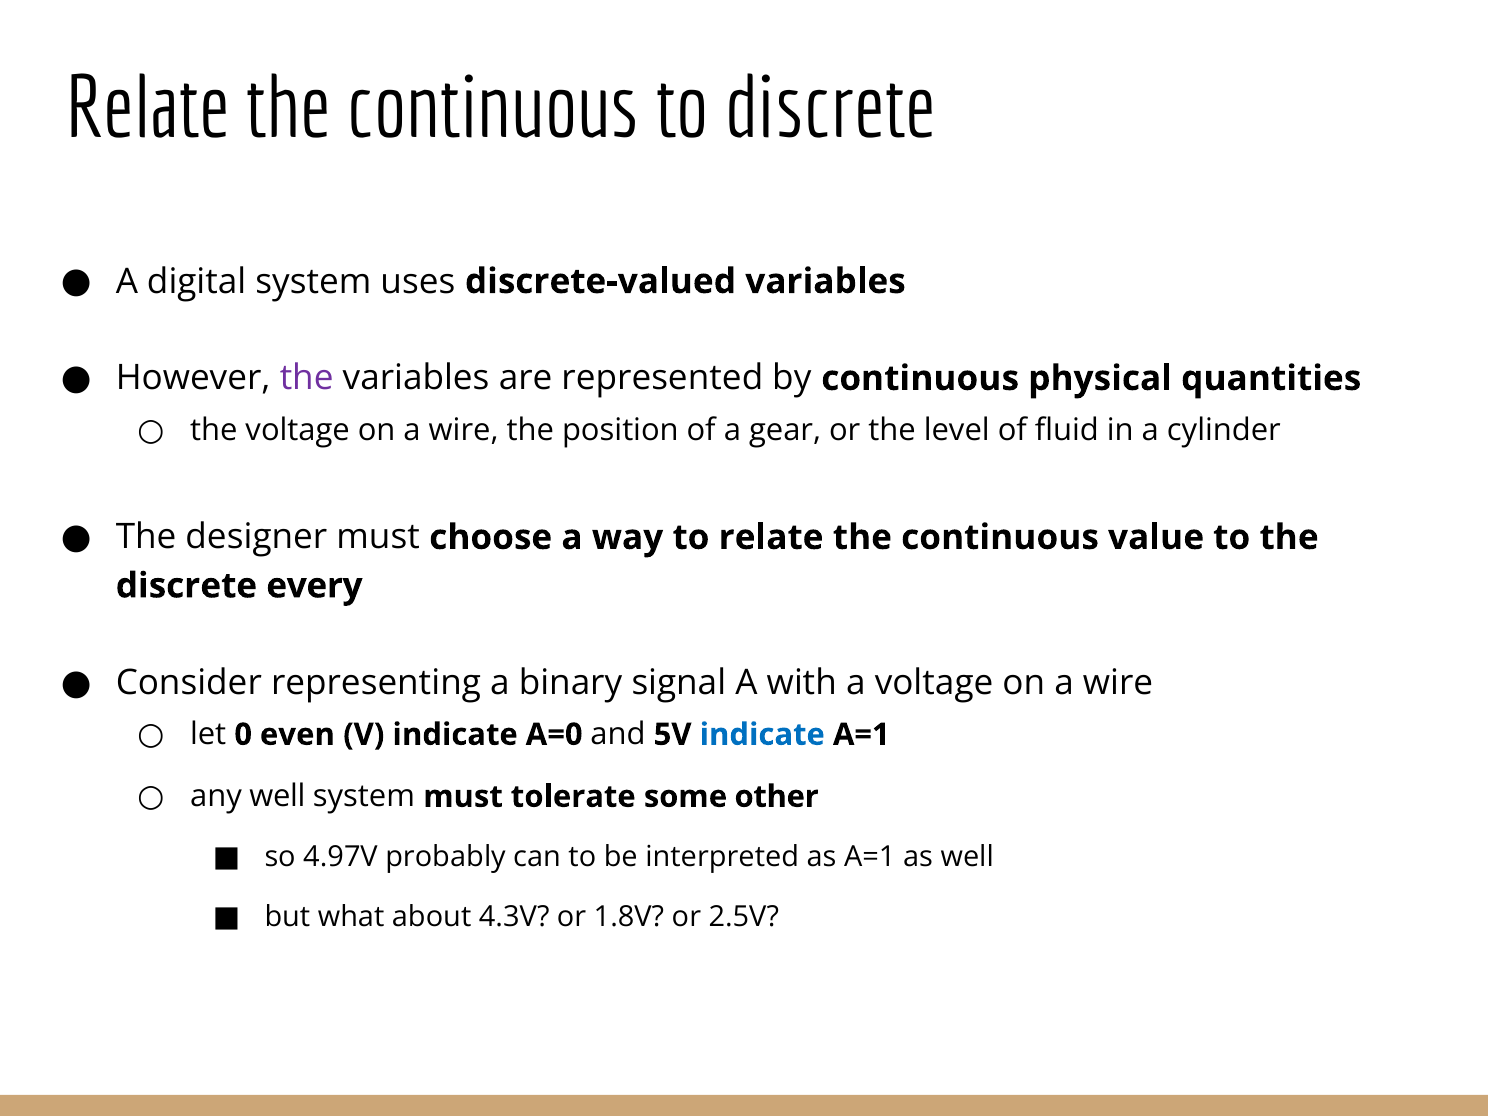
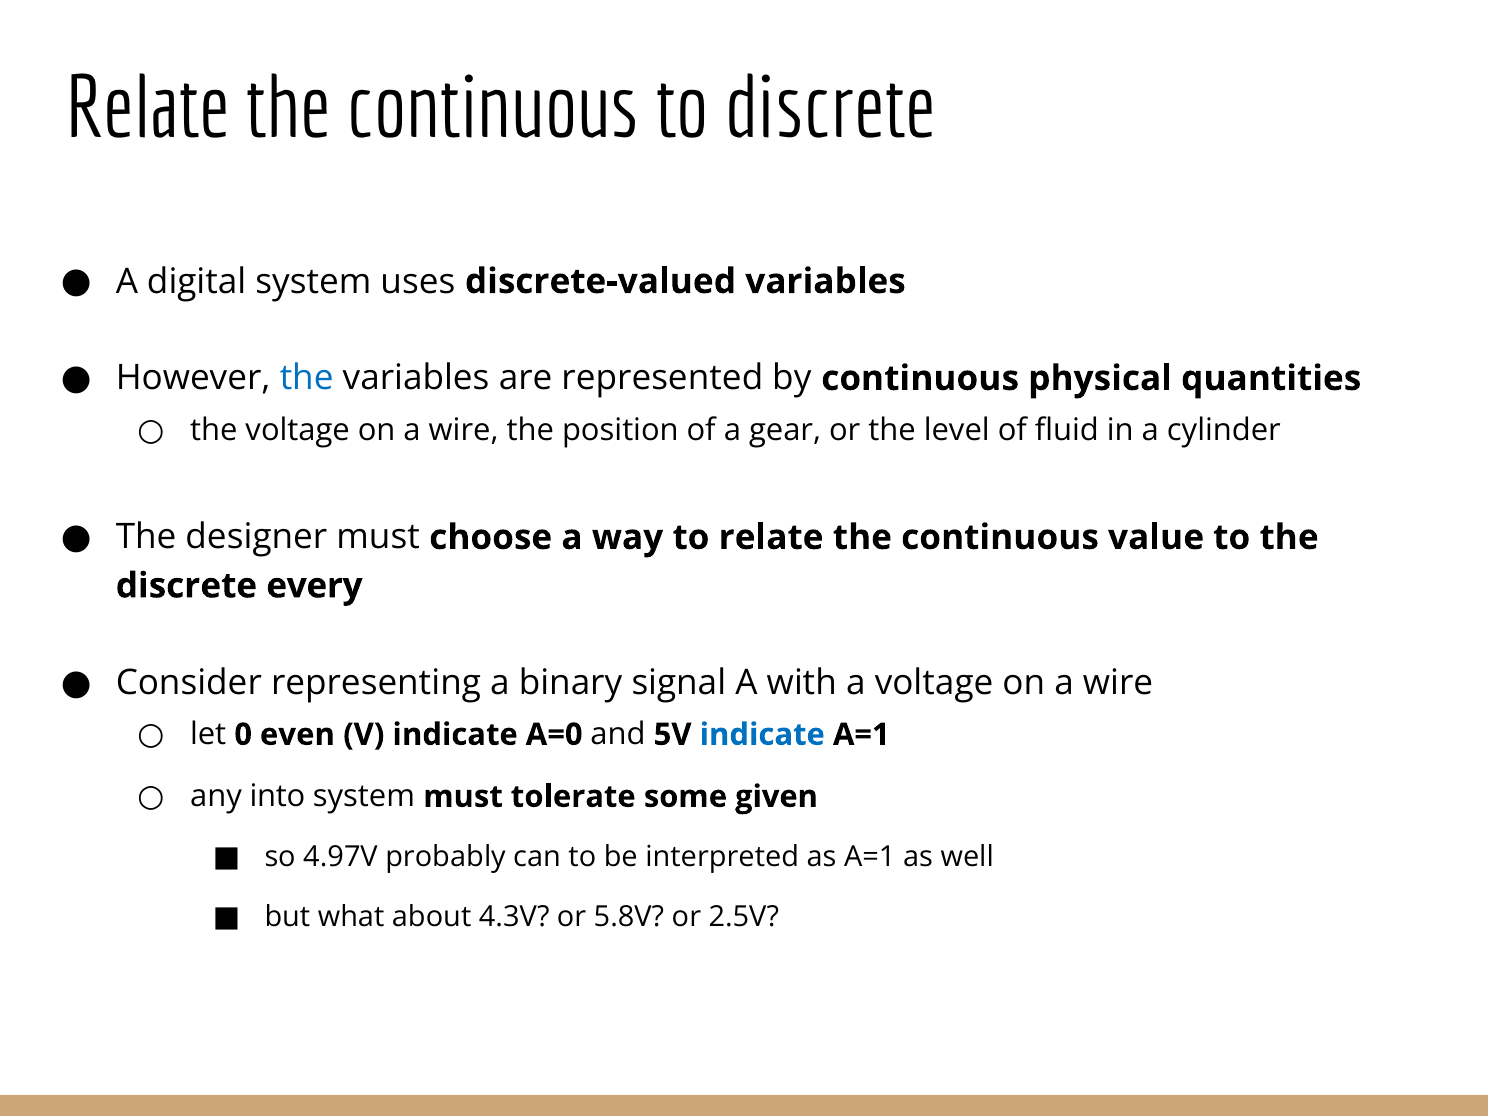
the at (307, 378) colour: purple -> blue
any well: well -> into
other: other -> given
1.8V: 1.8V -> 5.8V
